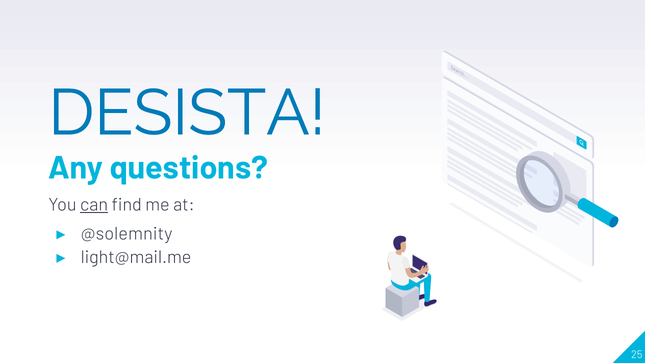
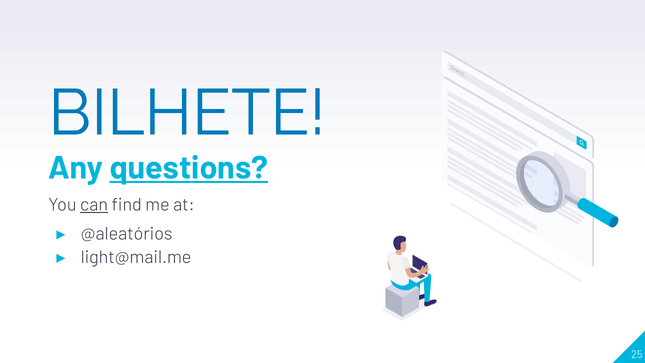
DESISTA: DESISTA -> BILHETE
questions underline: none -> present
@solemnity: @solemnity -> @aleatórios
